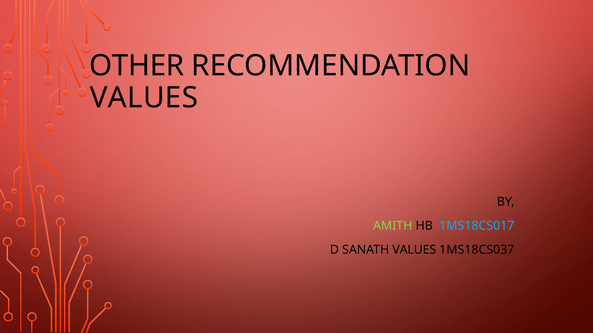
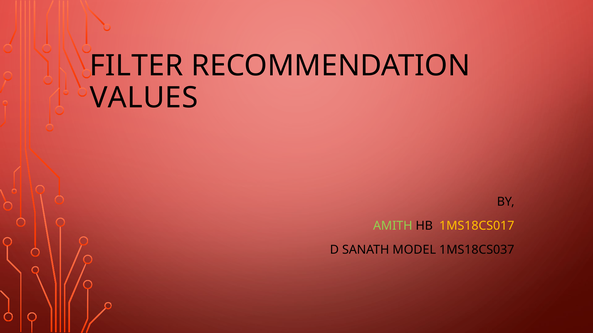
OTHER: OTHER -> FILTER
1MS18CS017 colour: light blue -> yellow
SANATH VALUES: VALUES -> MODEL
